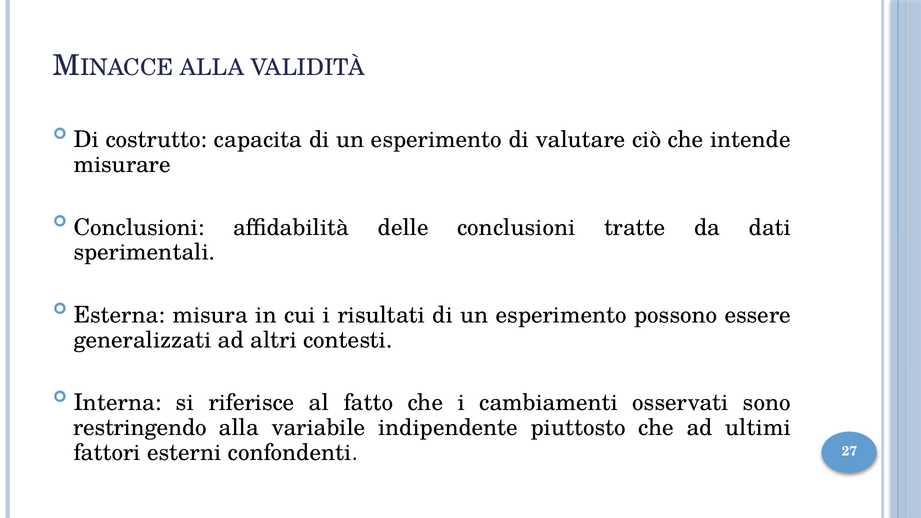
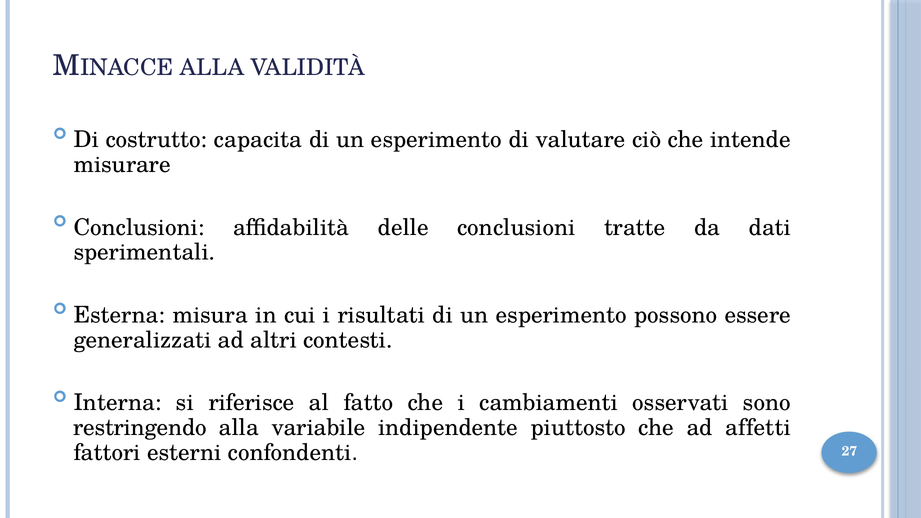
ultimi: ultimi -> affetti
